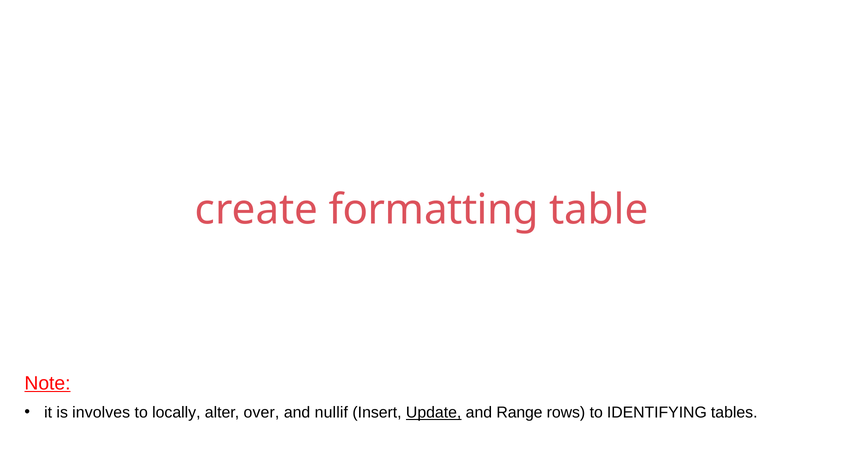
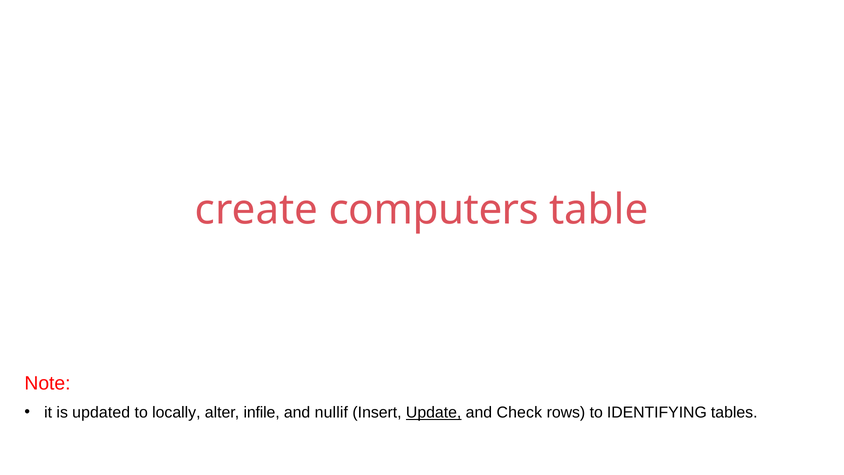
formatting: formatting -> computers
Note underline: present -> none
involves: involves -> updated
over: over -> infile
Range: Range -> Check
